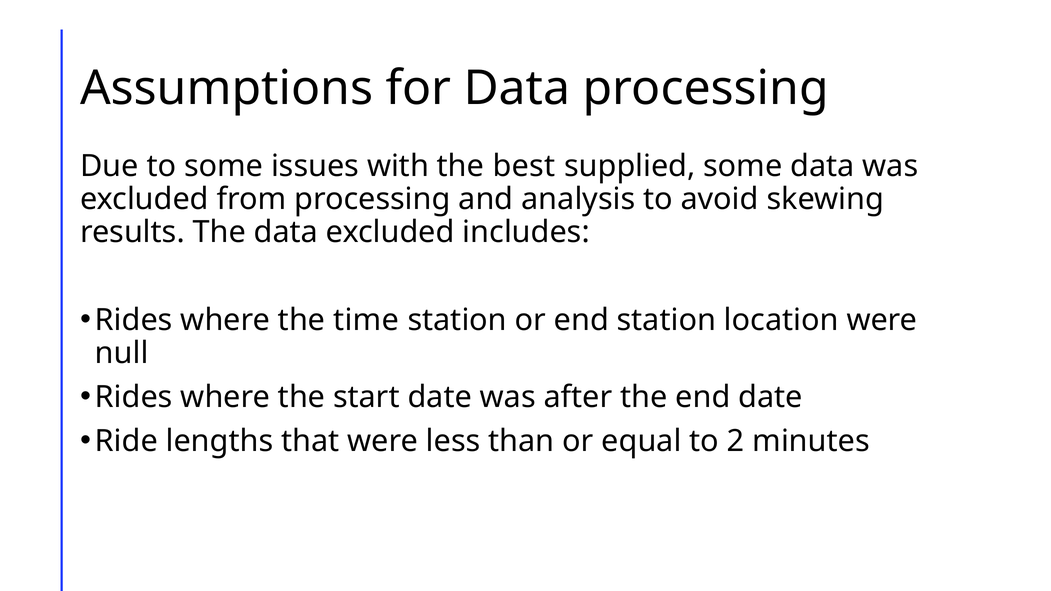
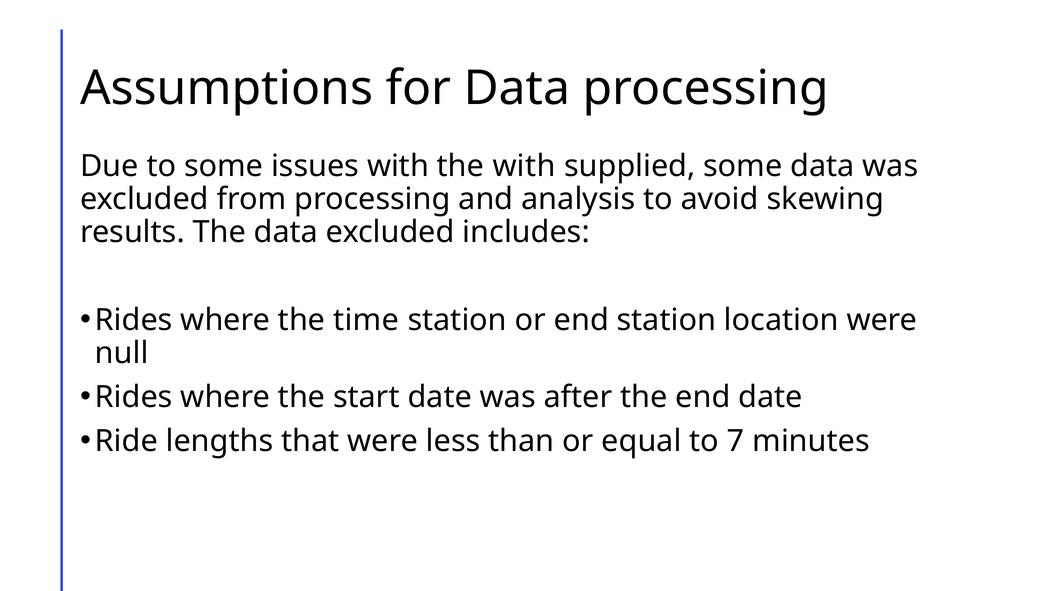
the best: best -> with
2: 2 -> 7
